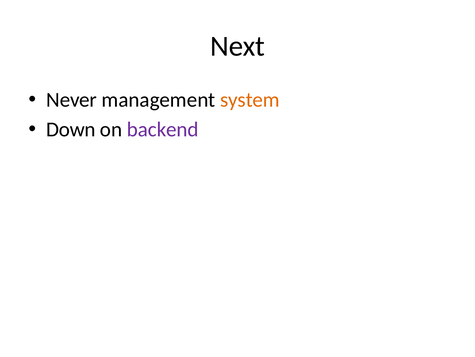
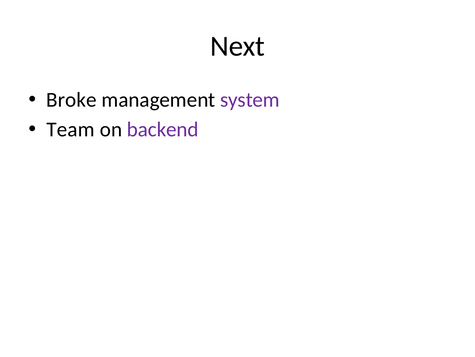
Never: Never -> Broke
system colour: orange -> purple
Down: Down -> Team
